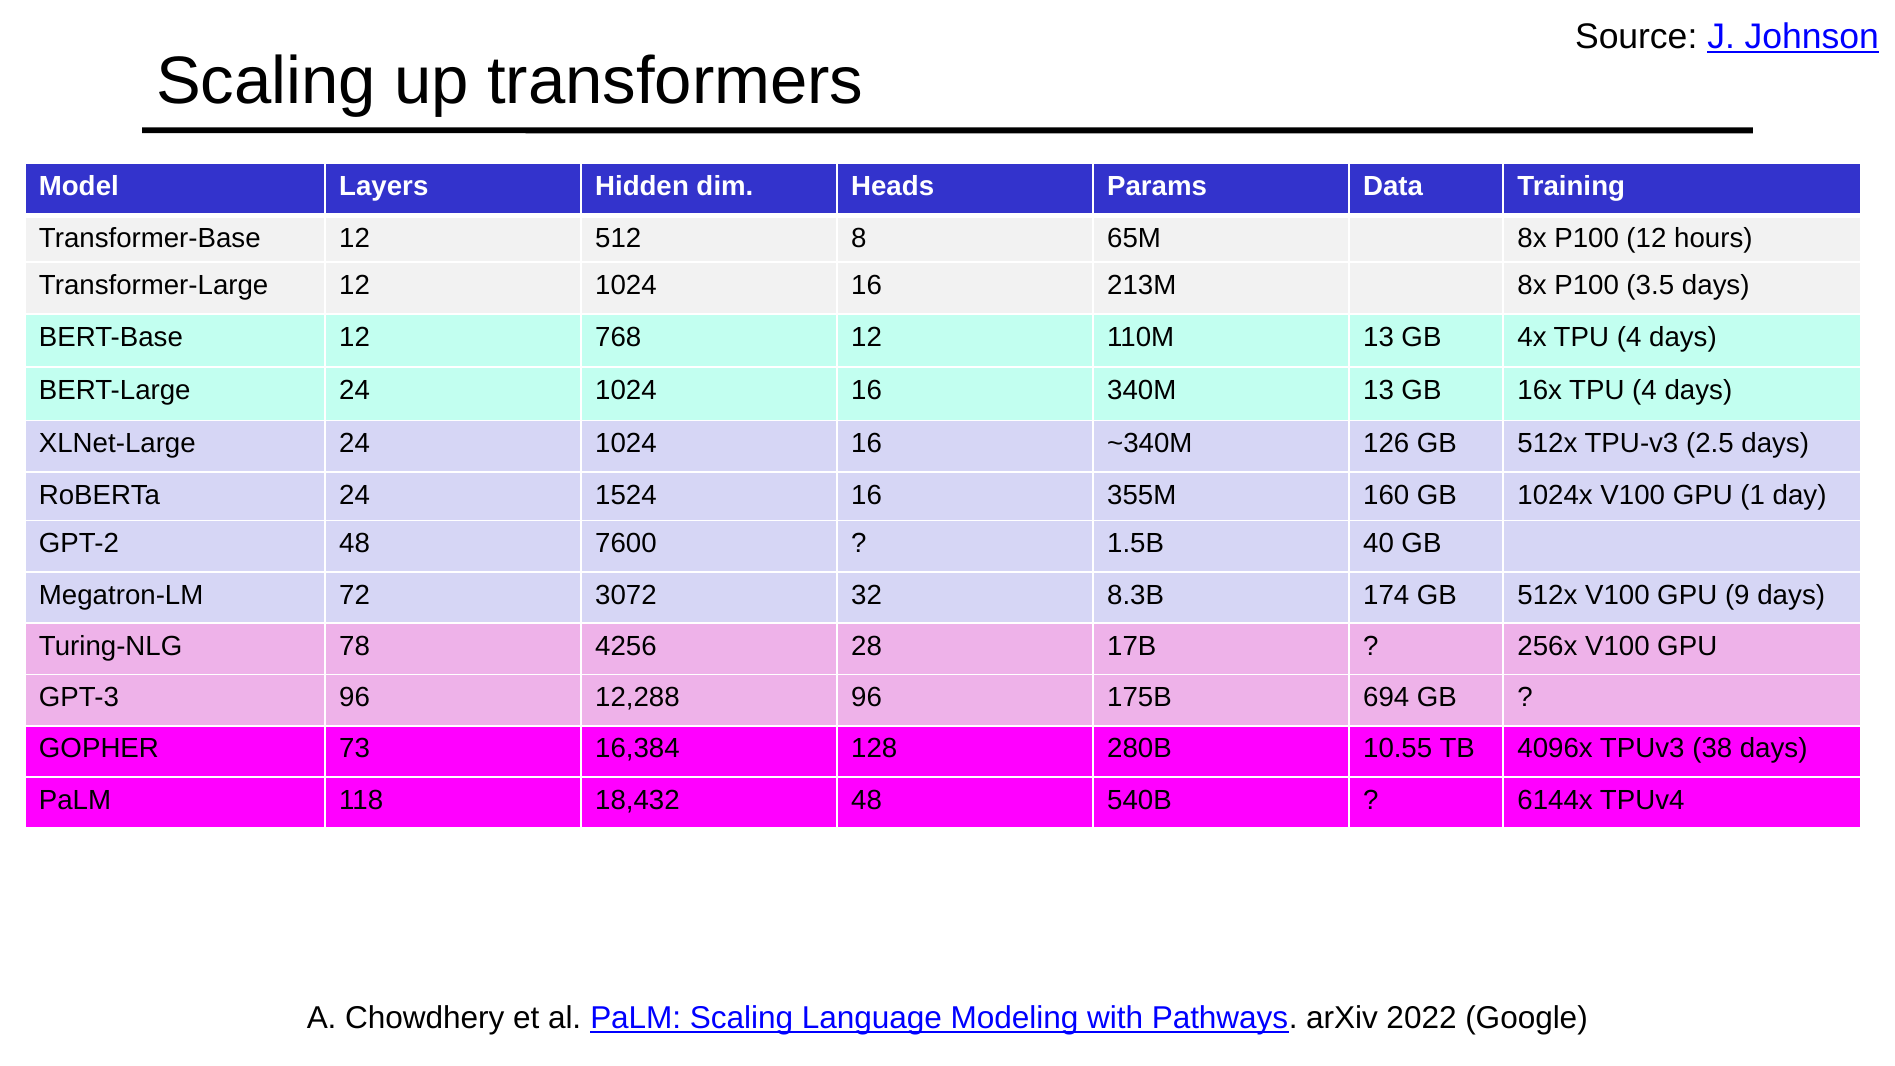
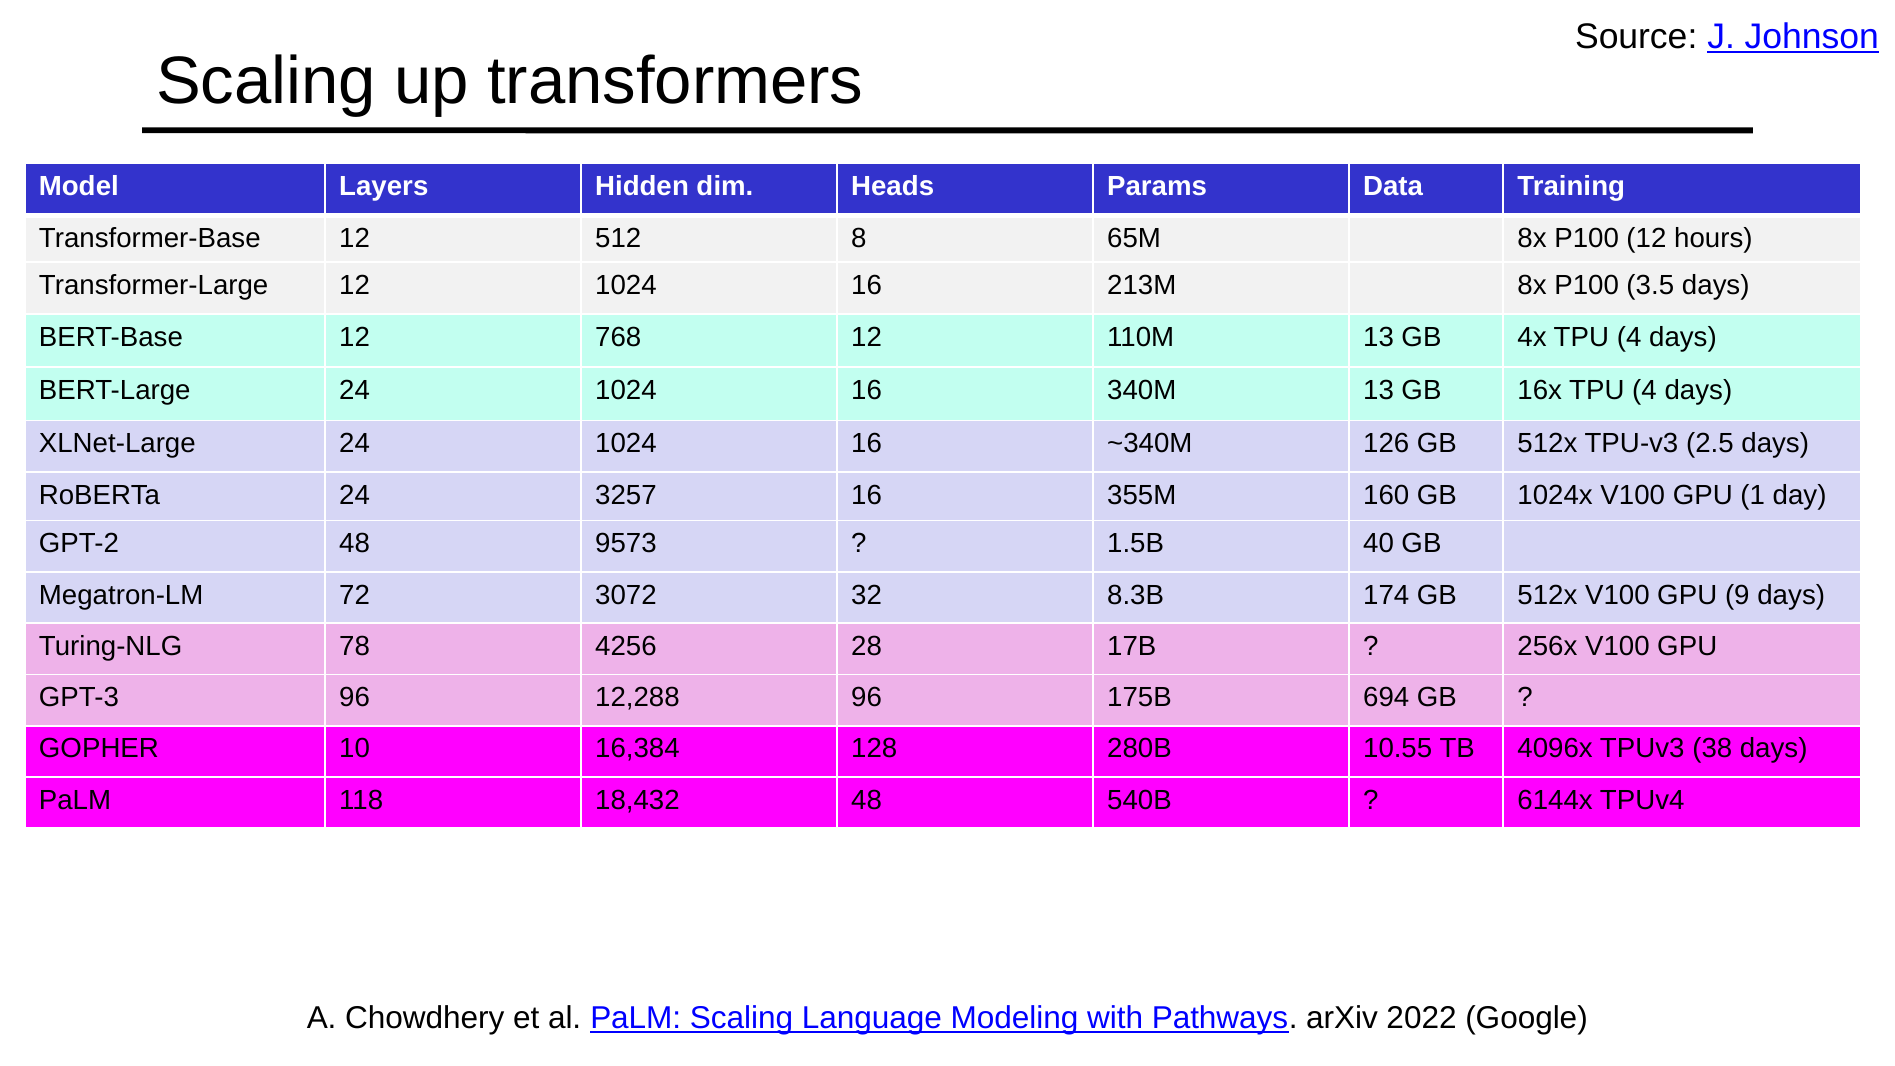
1524: 1524 -> 3257
7600: 7600 -> 9573
73: 73 -> 10
